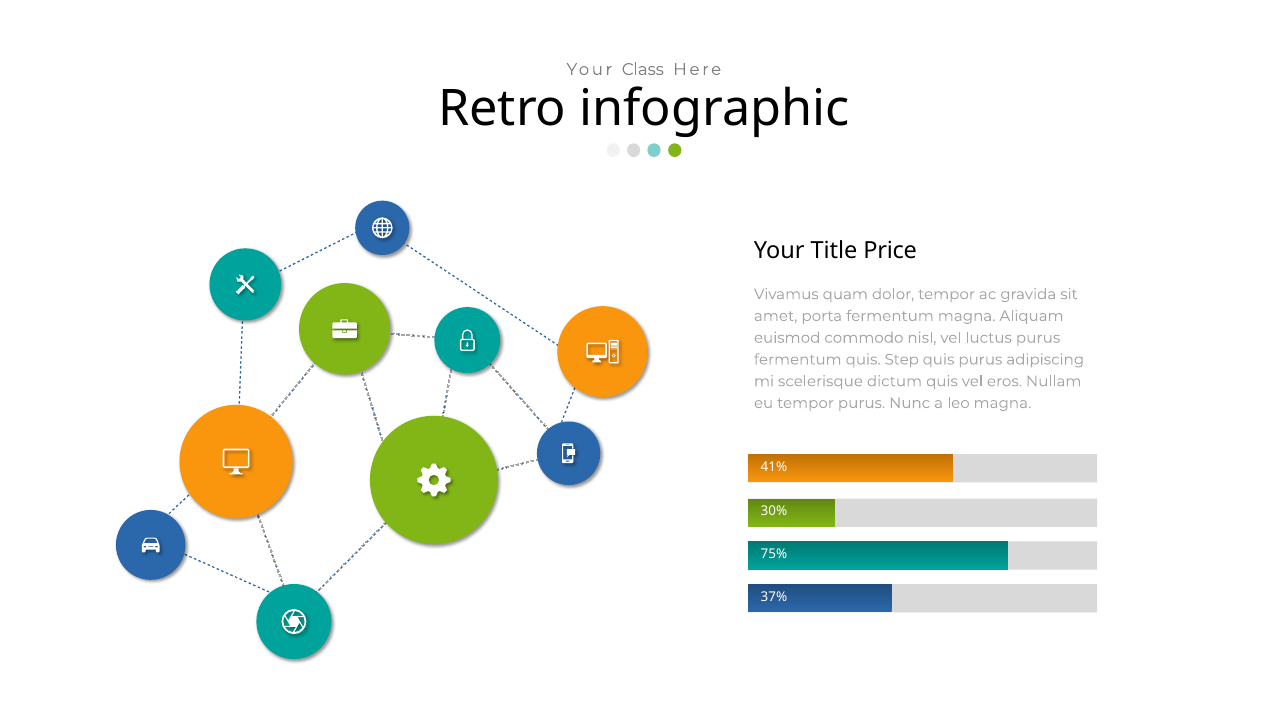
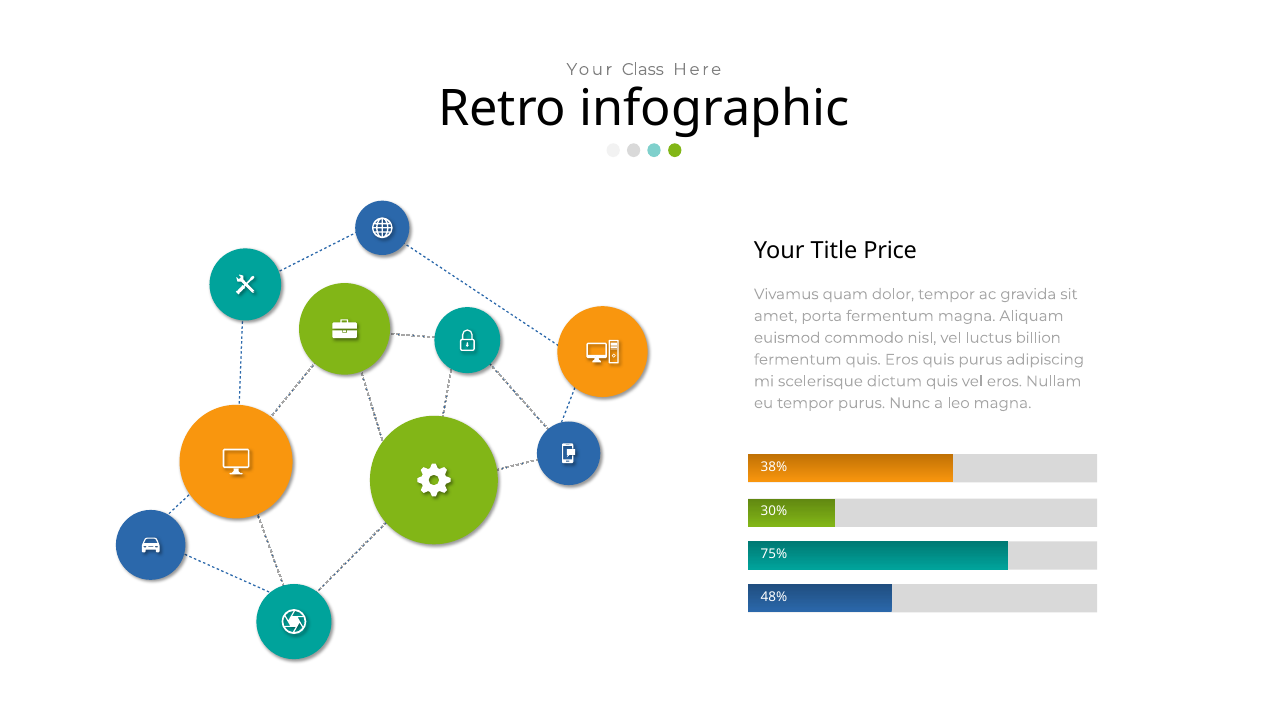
luctus purus: purus -> billion
quis Step: Step -> Eros
41%: 41% -> 38%
37%: 37% -> 48%
